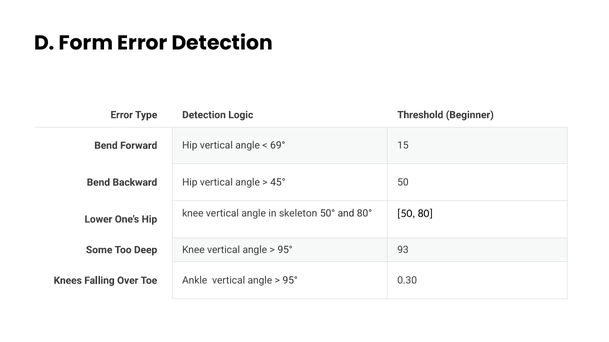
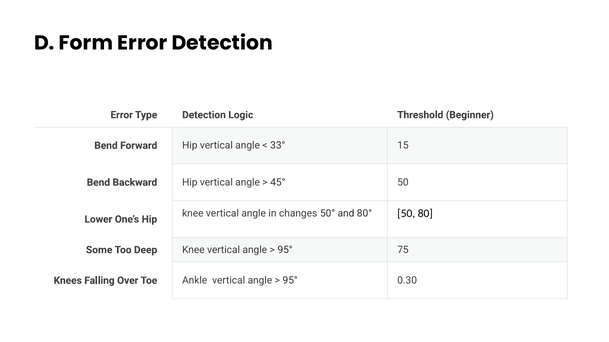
69°: 69° -> 33°
skeleton: skeleton -> changes
93: 93 -> 75
